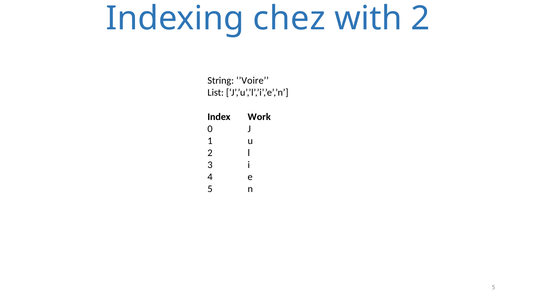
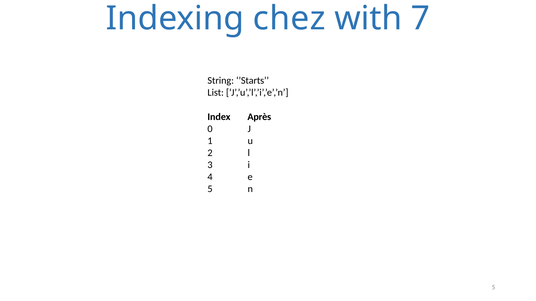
with 2: 2 -> 7
’Voire: ’Voire -> ’Starts
Work: Work -> Après
